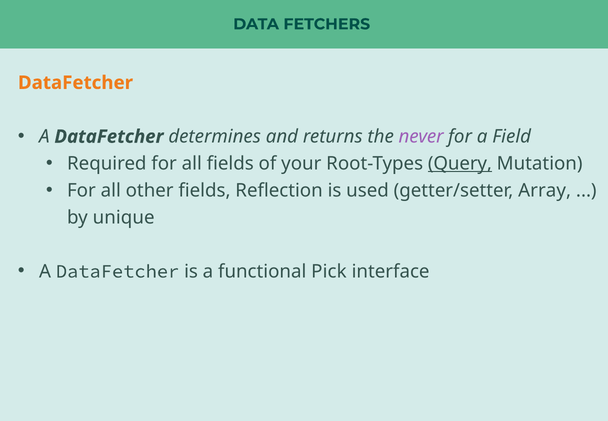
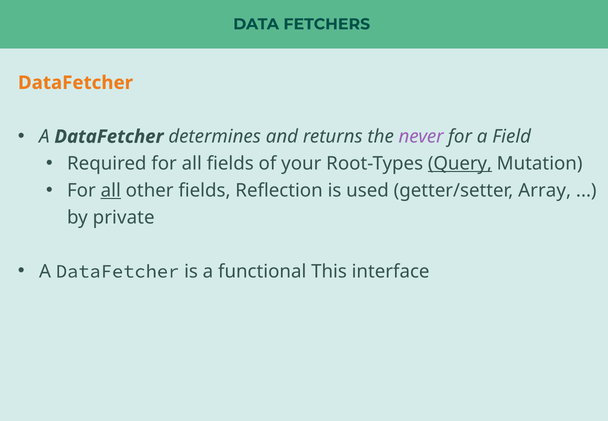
all at (111, 190) underline: none -> present
unique: unique -> private
Pick: Pick -> This
